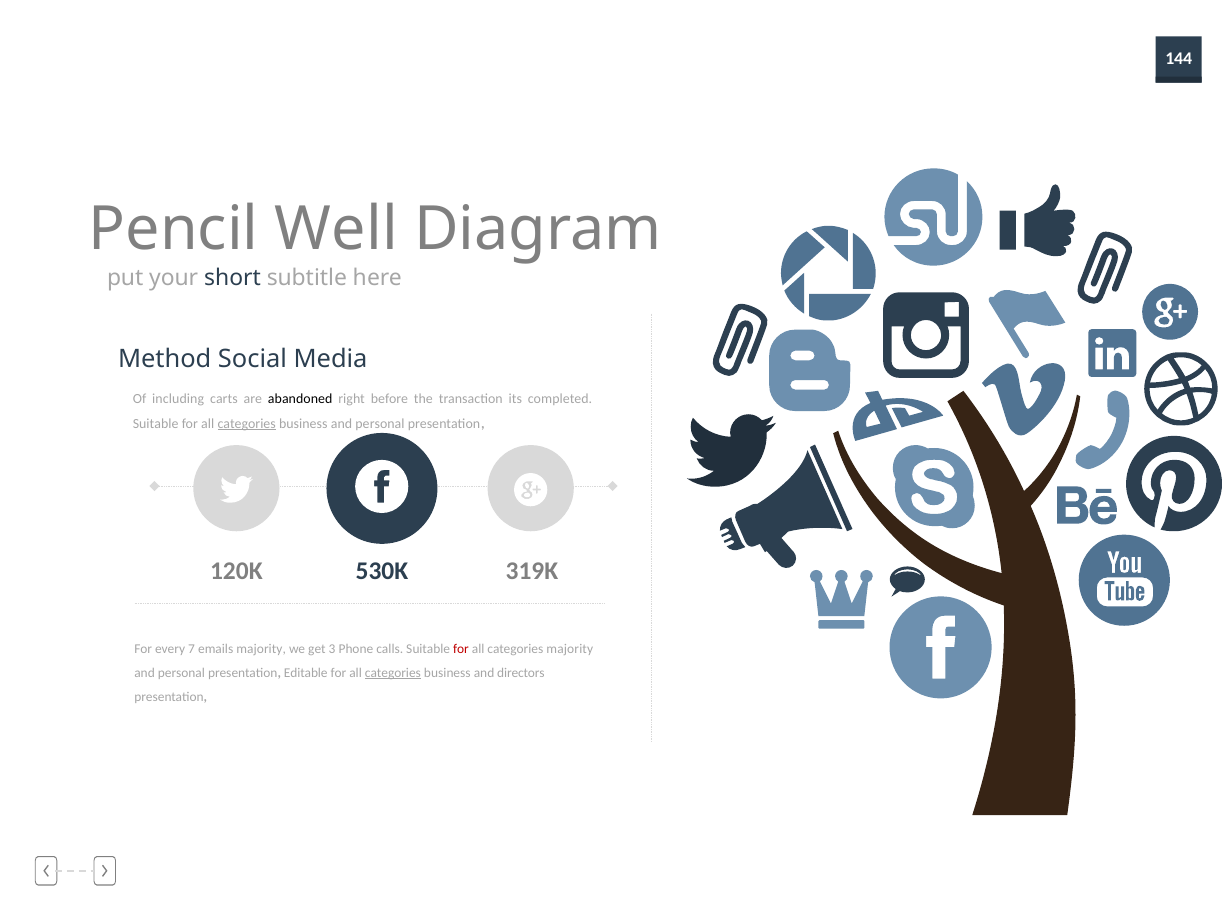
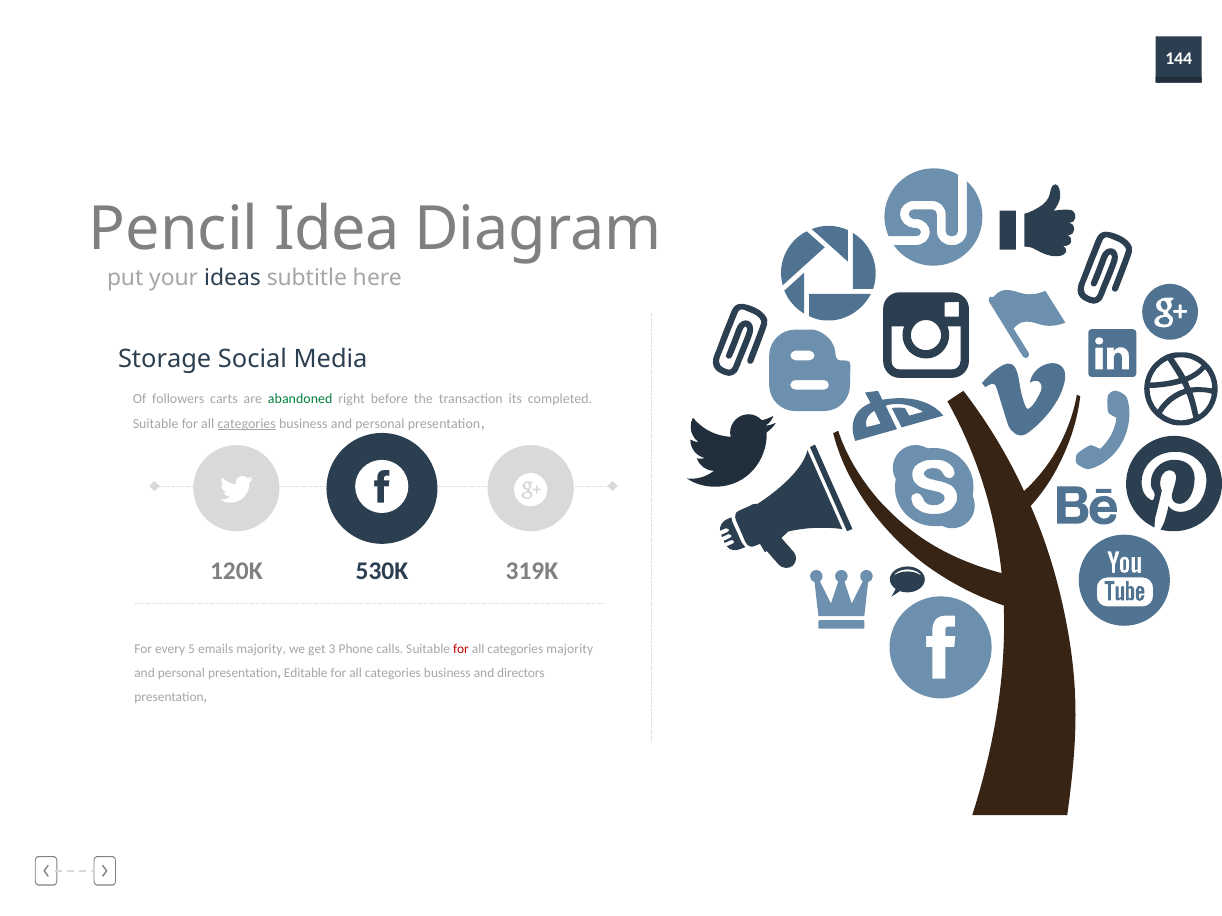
Well: Well -> Idea
short: short -> ideas
Method: Method -> Storage
including: including -> followers
abandoned colour: black -> green
7: 7 -> 5
categories at (393, 673) underline: present -> none
